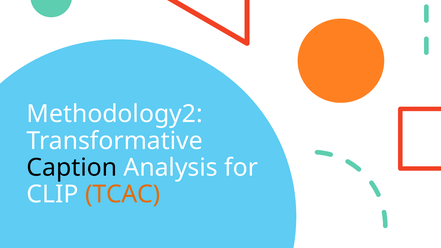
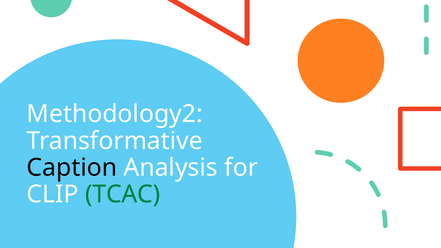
TCAC colour: orange -> green
